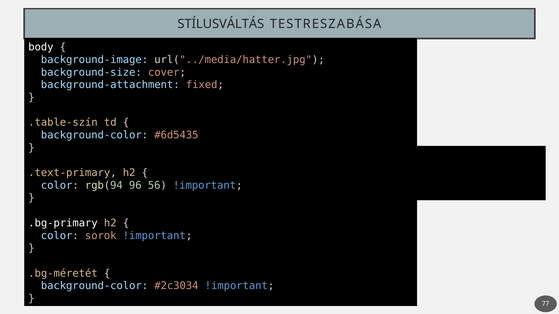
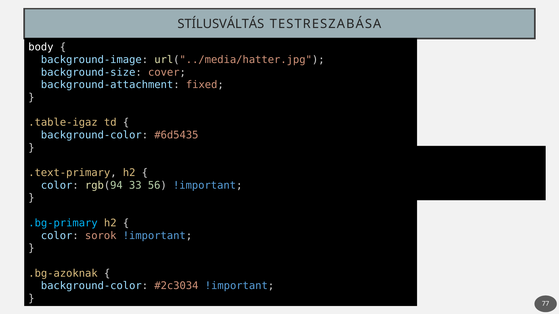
.table-szín: .table-szín -> .table-igaz
96: 96 -> 33
.bg-primary colour: white -> light blue
.bg-méretét: .bg-méretét -> .bg-azoknak
